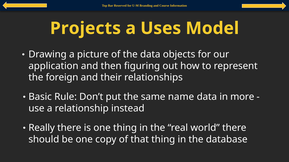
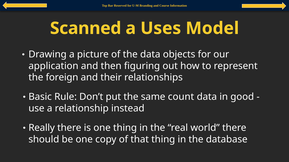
Projects: Projects -> Scanned
name: name -> count
more: more -> good
